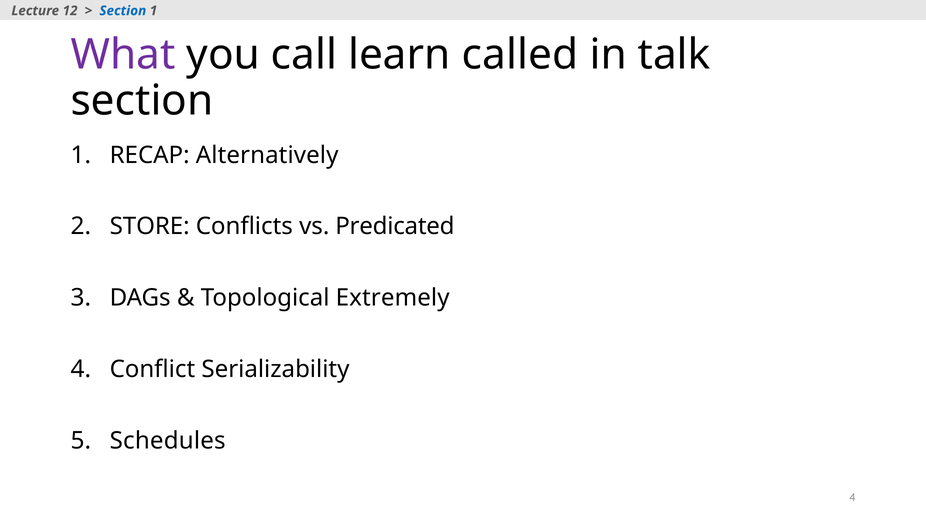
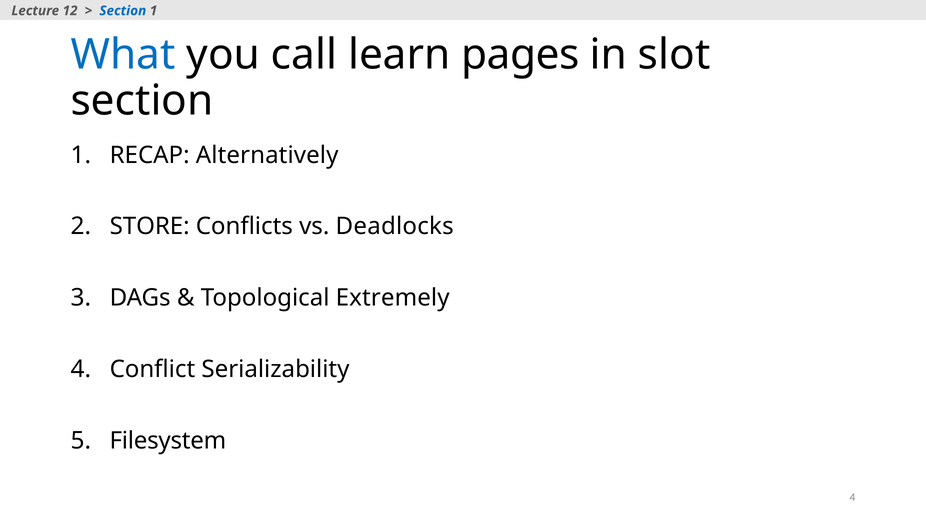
What colour: purple -> blue
called: called -> pages
talk: talk -> slot
Predicated: Predicated -> Deadlocks
Schedules: Schedules -> Filesystem
